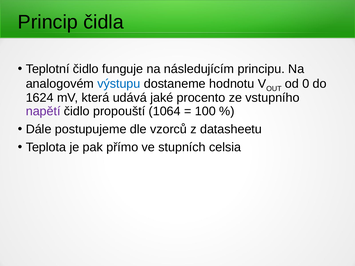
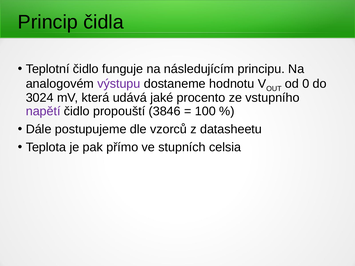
výstupu colour: blue -> purple
1624: 1624 -> 3024
1064: 1064 -> 3846
